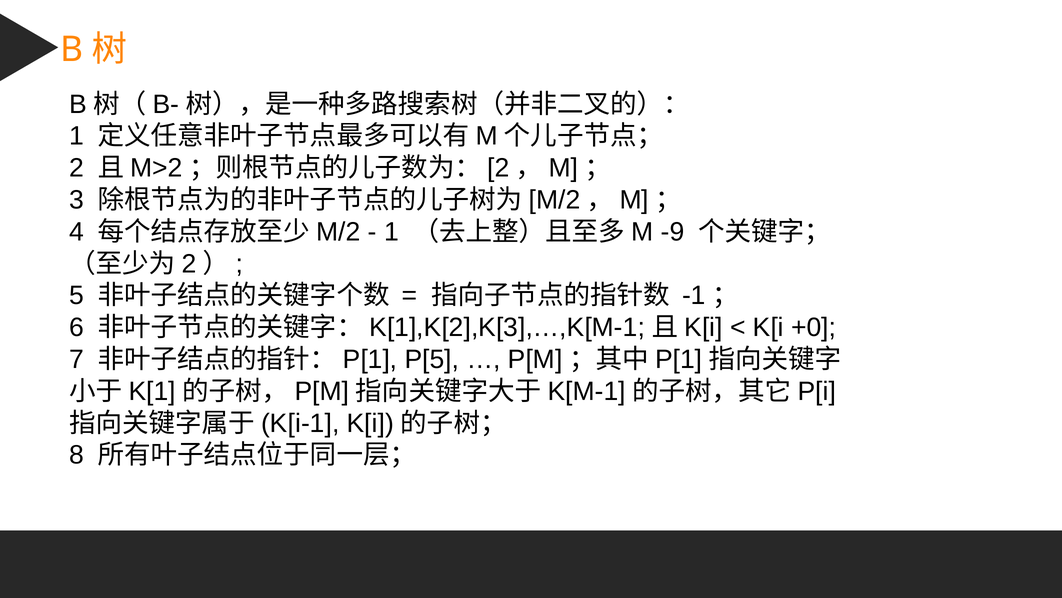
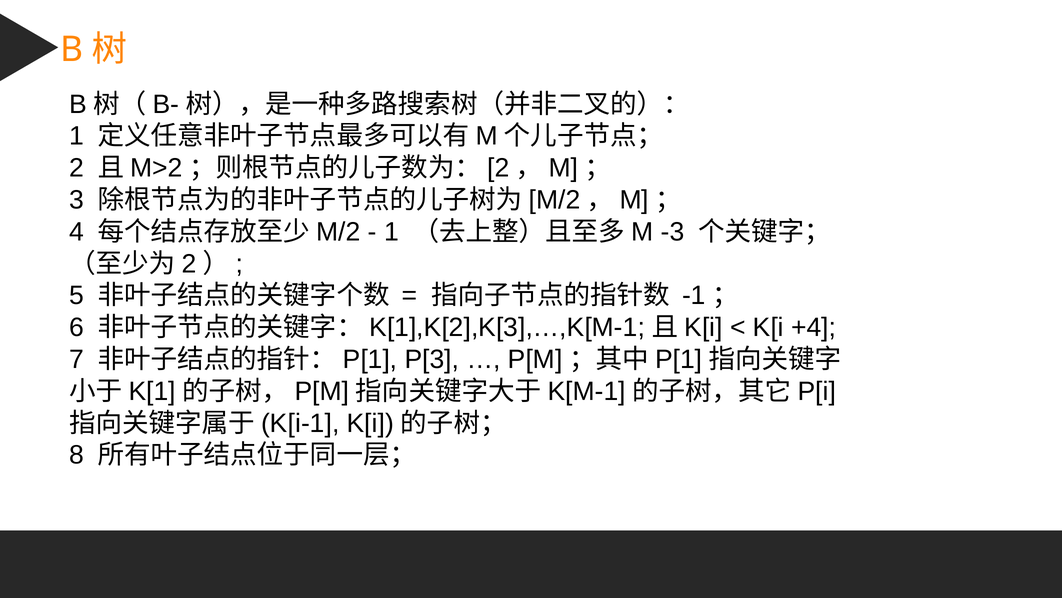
-9: -9 -> -3
+0: +0 -> +4
P[5: P[5 -> P[3
